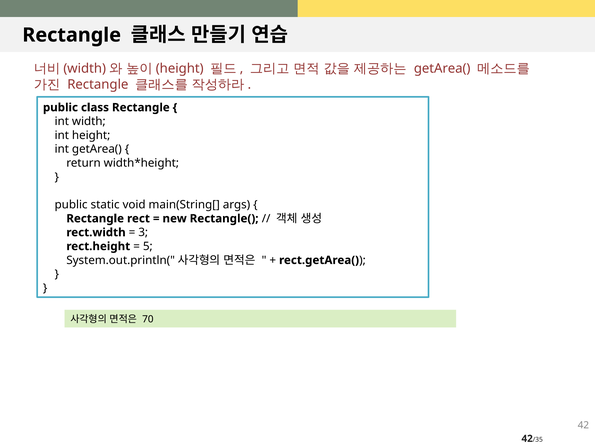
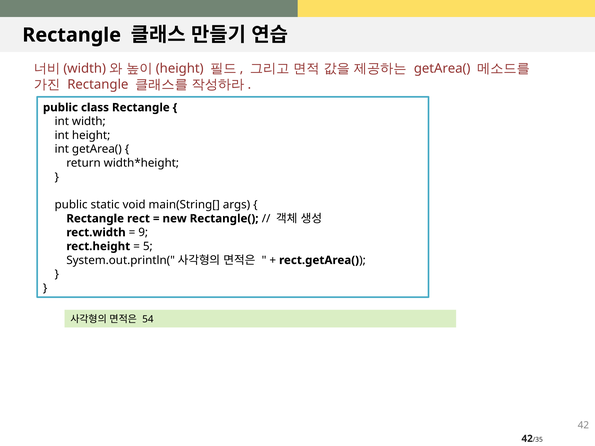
3: 3 -> 9
70: 70 -> 54
